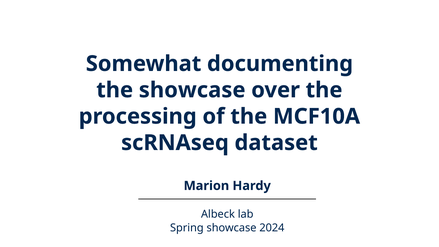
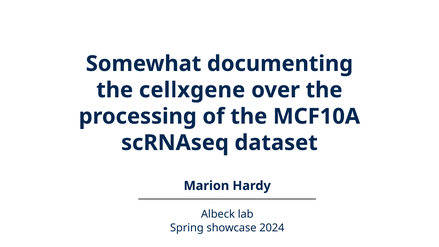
the showcase: showcase -> cellxgene
